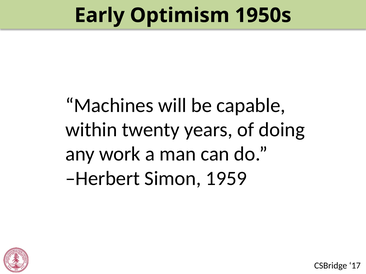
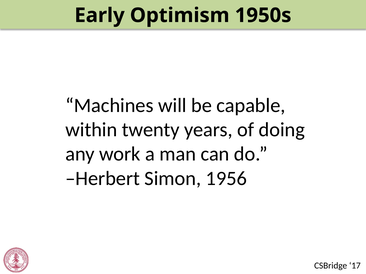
1959: 1959 -> 1956
